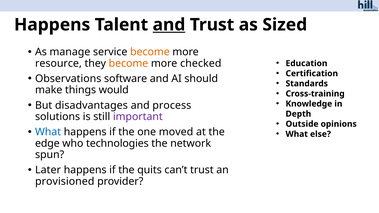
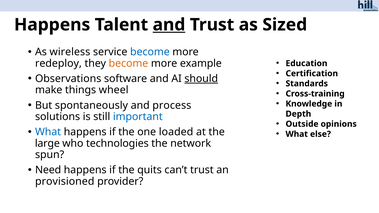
manage: manage -> wireless
become at (150, 52) colour: orange -> blue
resource: resource -> redeploy
checked: checked -> example
should underline: none -> present
would: would -> wheel
disadvantages: disadvantages -> spontaneously
important colour: purple -> blue
moved: moved -> loaded
edge: edge -> large
Later: Later -> Need
